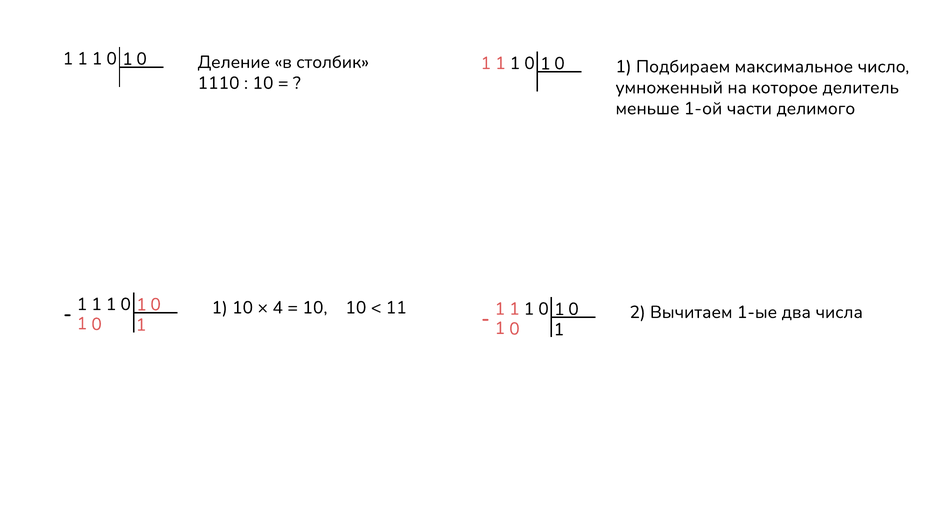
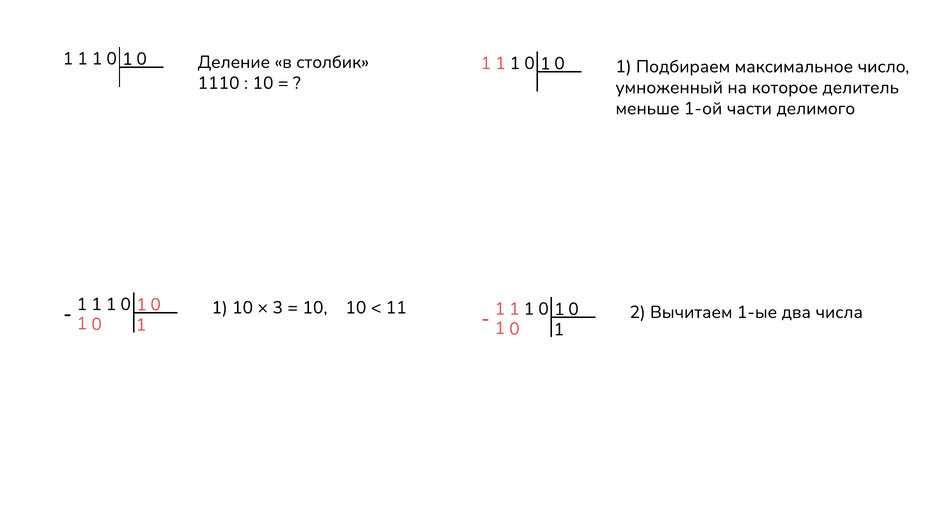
4: 4 -> 3
